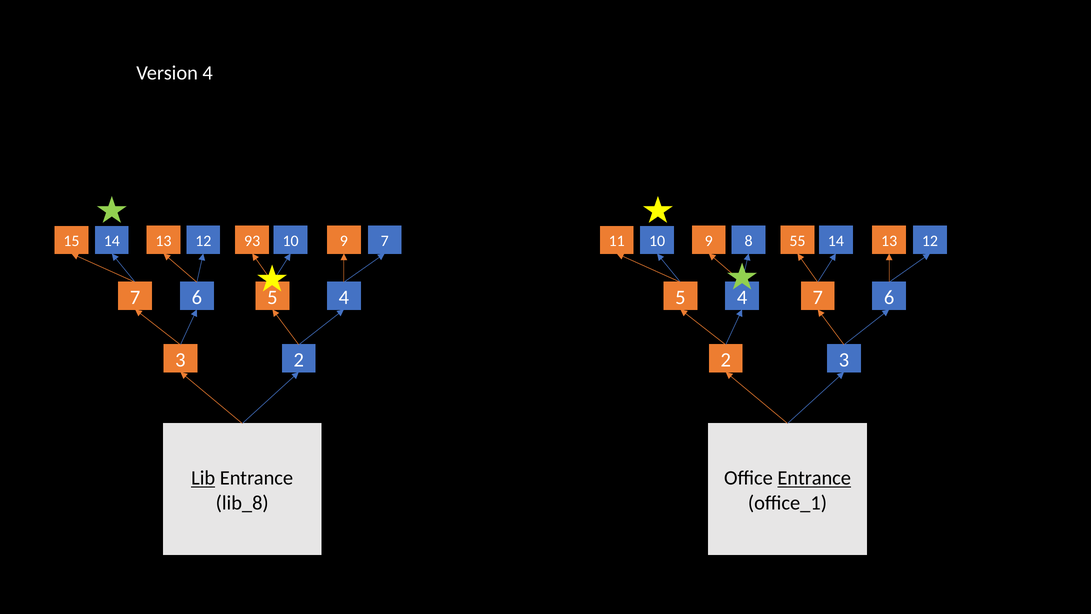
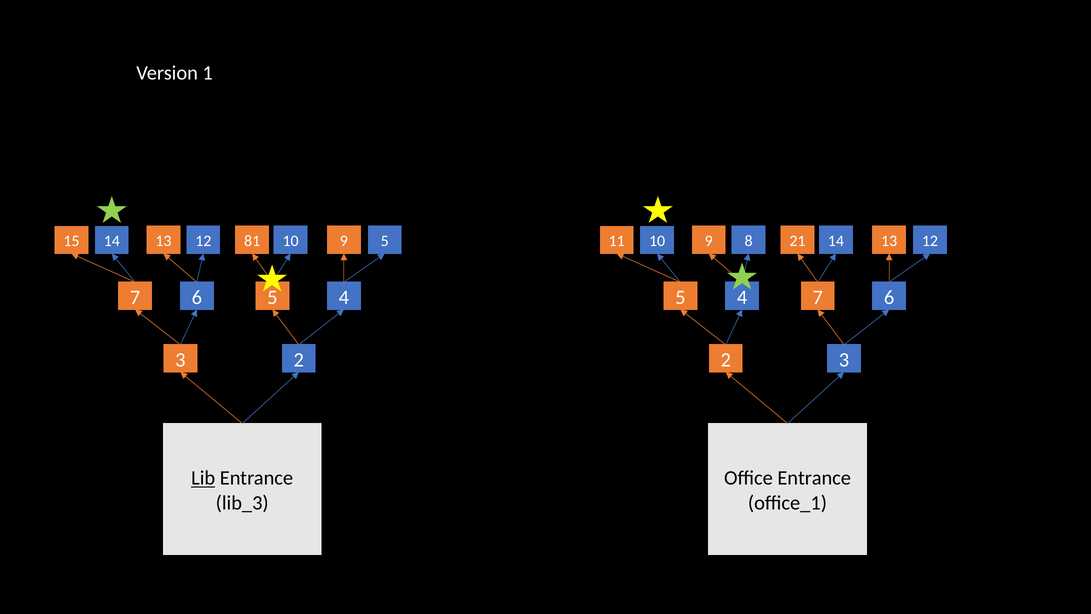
Version 4: 4 -> 1
93: 93 -> 81
9 7: 7 -> 5
55: 55 -> 21
Entrance at (814, 478) underline: present -> none
lib_8: lib_8 -> lib_3
